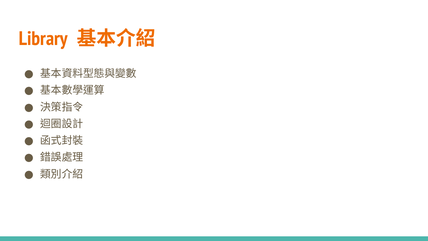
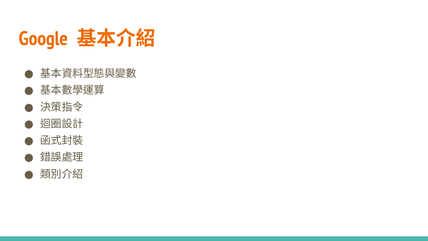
Library: Library -> Google
